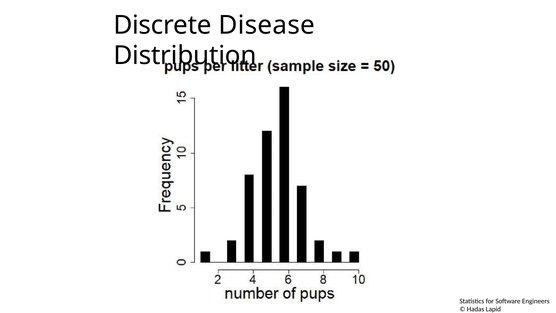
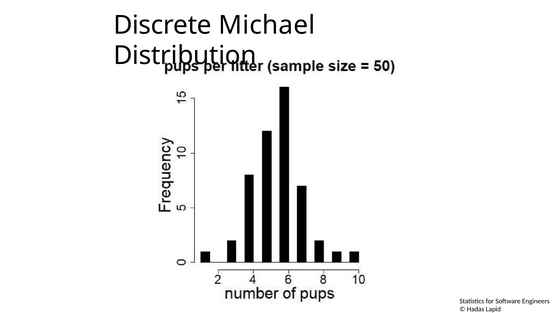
Disease: Disease -> Michael
